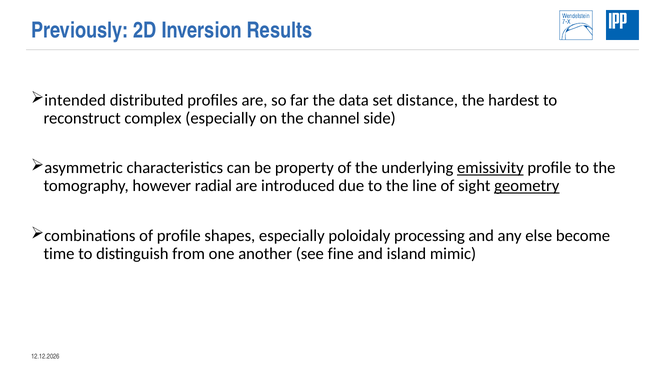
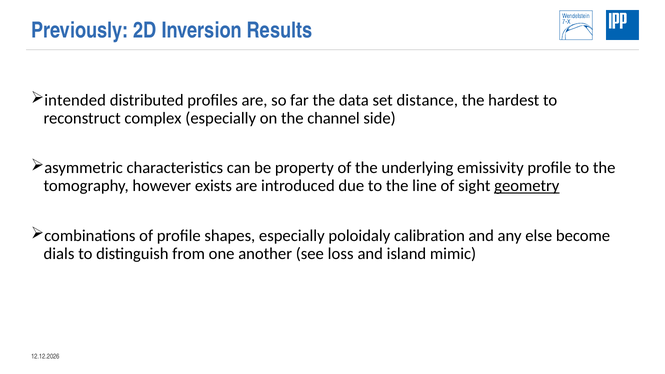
emissivity underline: present -> none
radial: radial -> exists
processing: processing -> calibration
time: time -> dials
fine: fine -> loss
